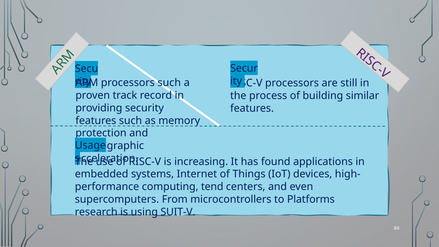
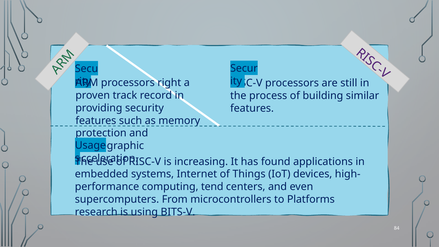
processors such: such -> right
SUIT-V: SUIT-V -> BITS-V
